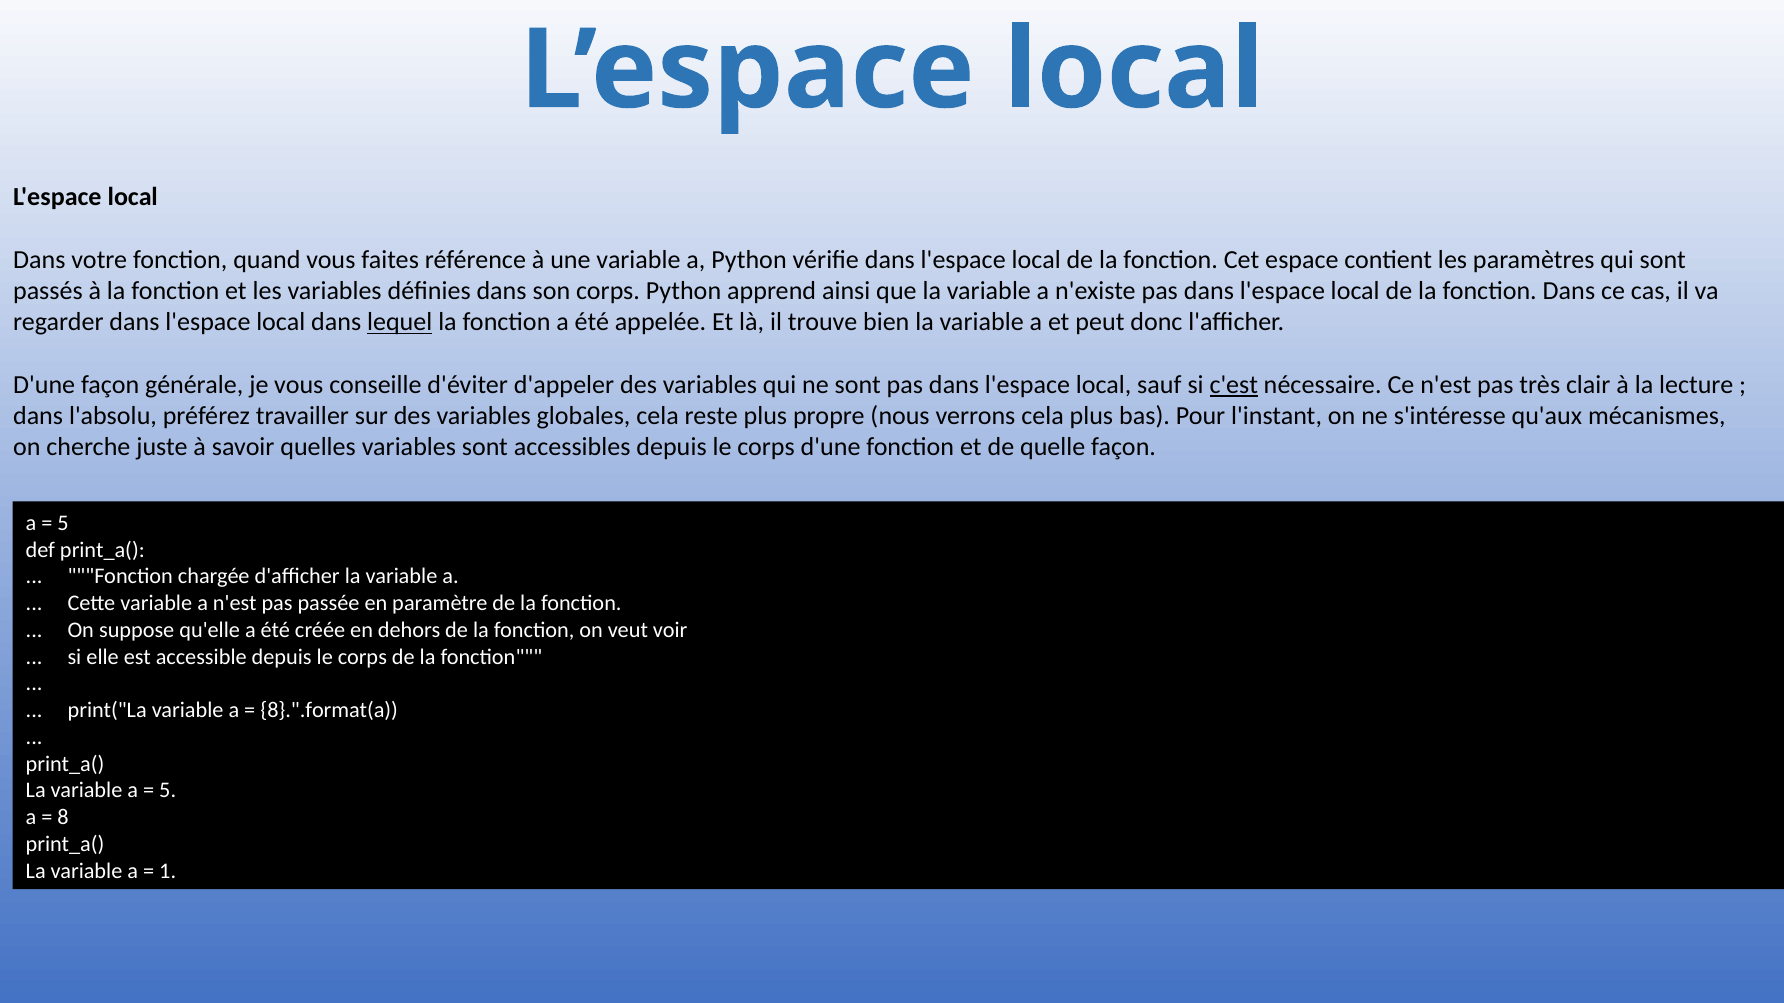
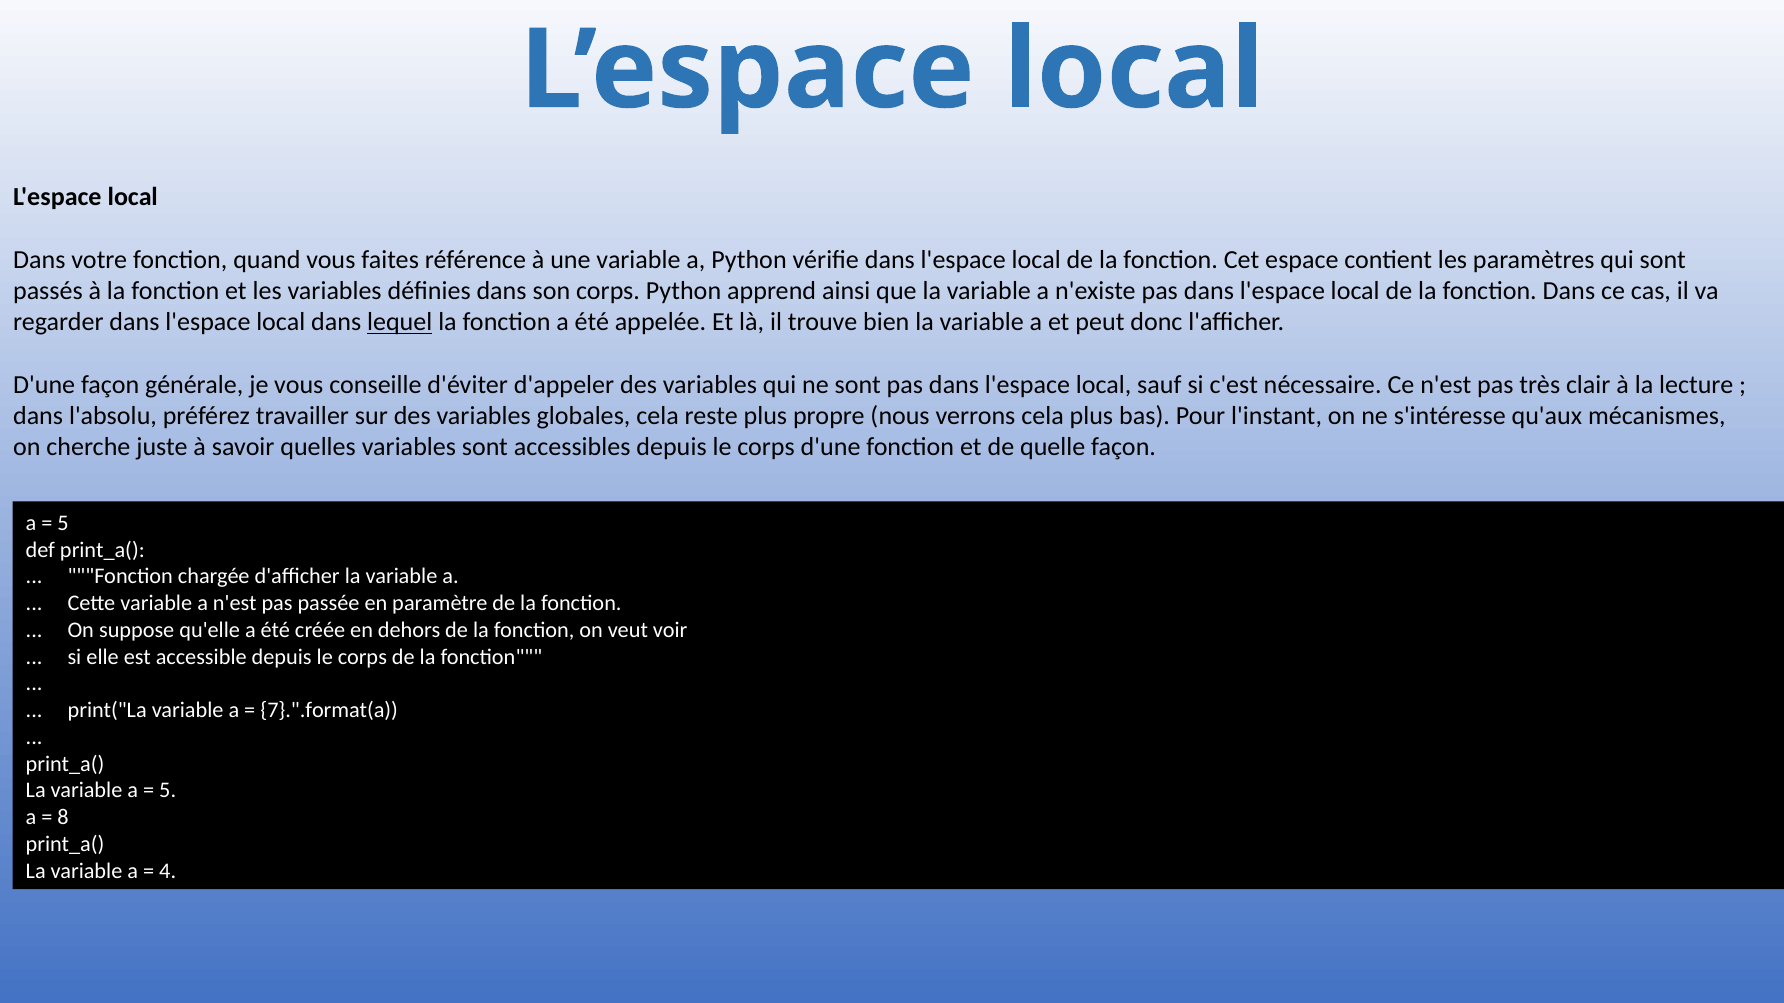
c'est underline: present -> none
8}.".format(a: 8}.".format(a -> 7}.".format(a
1: 1 -> 4
